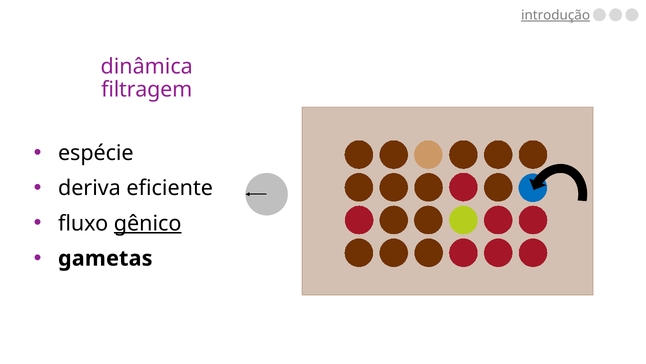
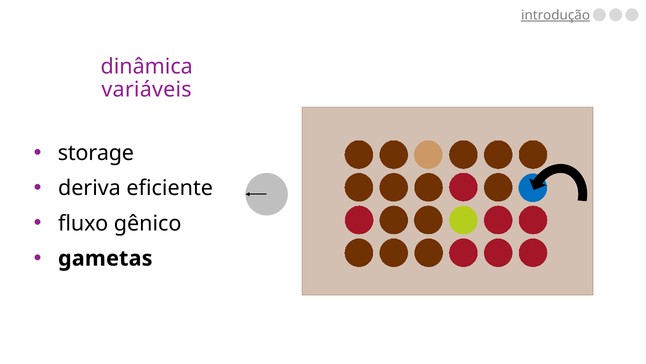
filtragem: filtragem -> variáveis
espécie: espécie -> storage
gênico underline: present -> none
